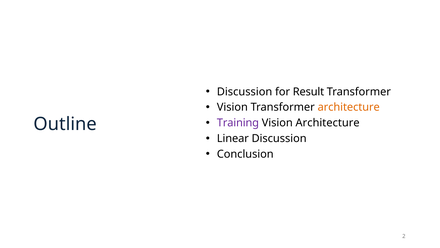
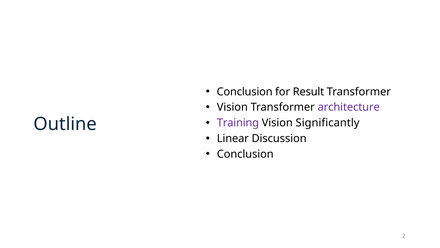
Discussion at (245, 92): Discussion -> Conclusion
architecture at (349, 107) colour: orange -> purple
Vision Architecture: Architecture -> Significantly
